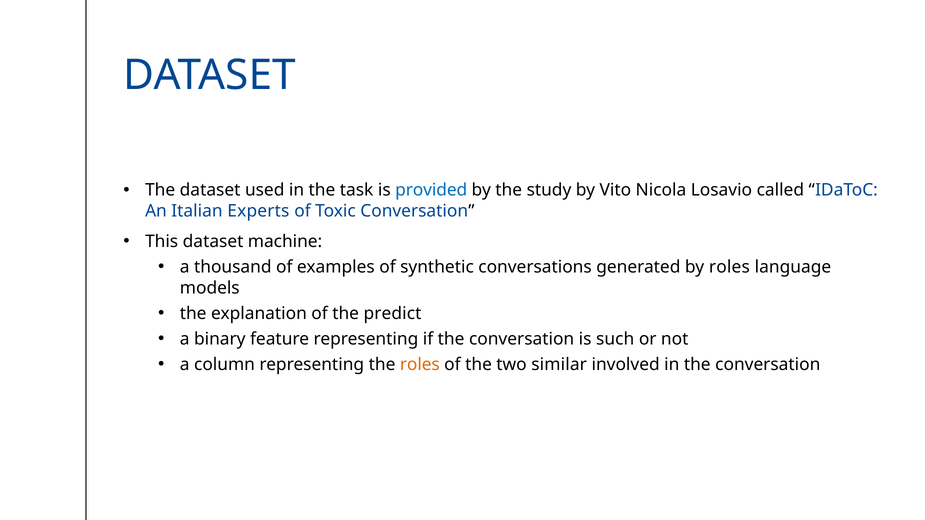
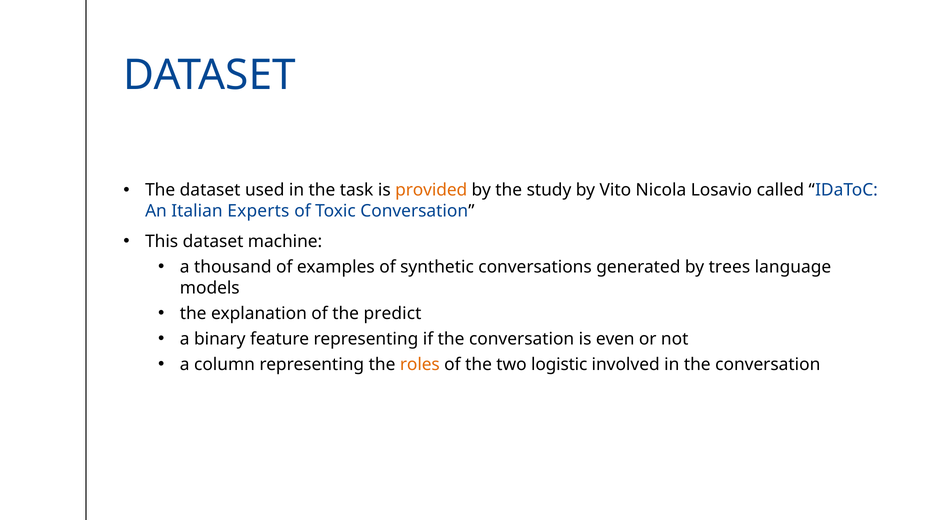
provided colour: blue -> orange
by roles: roles -> trees
such: such -> even
similar: similar -> logistic
